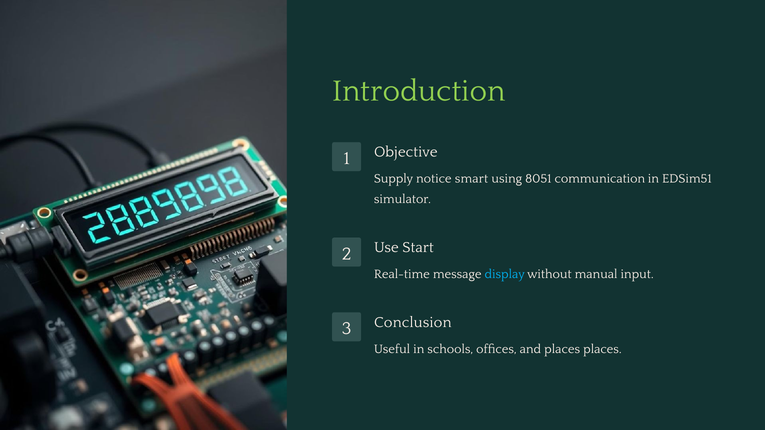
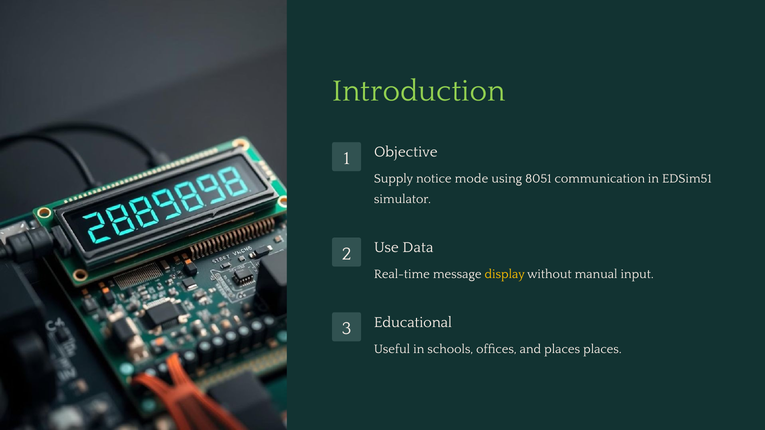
smart: smart -> mode
Start: Start -> Data
display colour: light blue -> yellow
Conclusion: Conclusion -> Educational
